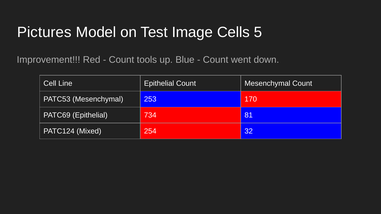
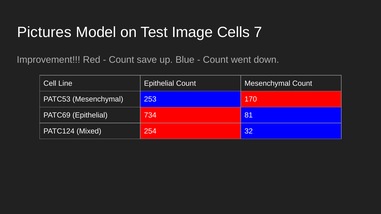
5: 5 -> 7
tools: tools -> save
